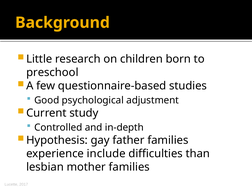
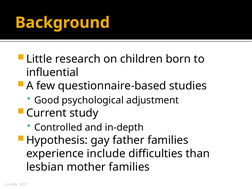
preschool: preschool -> influential
